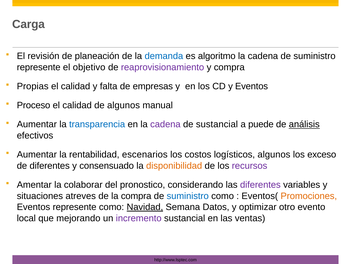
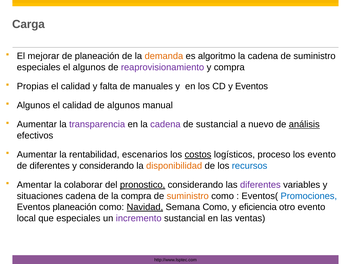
revisión: revisión -> mejorar
demanda colour: blue -> orange
represente at (39, 67): represente -> especiales
el objetivo: objetivo -> algunos
empresas: empresas -> manuales
Proceso at (34, 105): Proceso -> Algunos
transparencia colour: blue -> purple
puede: puede -> nuevo
costos underline: none -> present
logísticos algunos: algunos -> proceso
los exceso: exceso -> evento
y consensuado: consensuado -> considerando
recursos colour: purple -> blue
pronostico underline: none -> present
situaciones atreves: atreves -> cadena
suministro at (188, 195) colour: blue -> orange
Promociones colour: orange -> blue
Eventos represente: represente -> planeación
Semana Datos: Datos -> Como
optimizar: optimizar -> eficiencia
que mejorando: mejorando -> especiales
